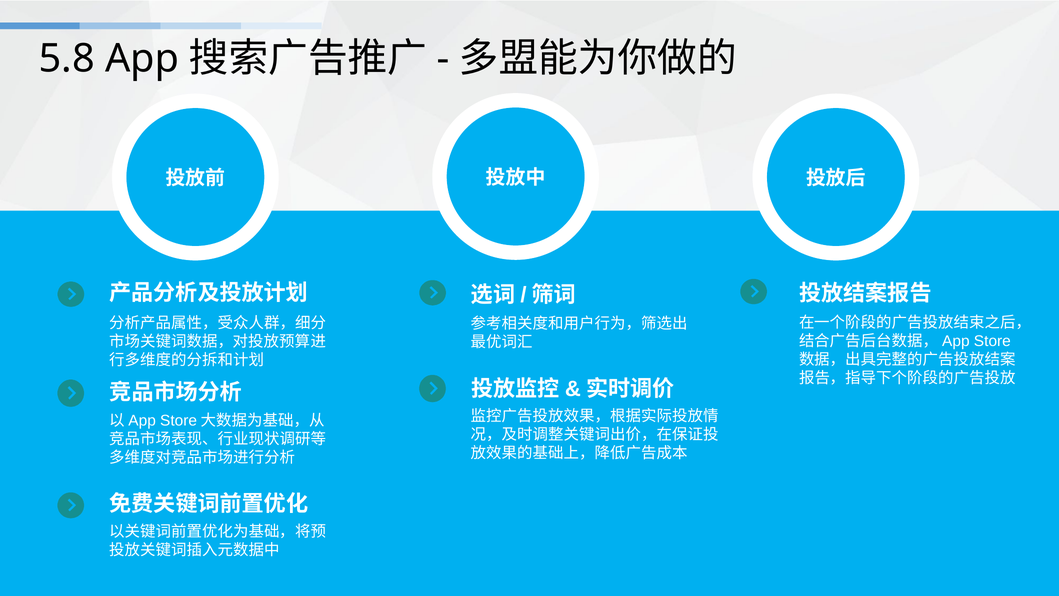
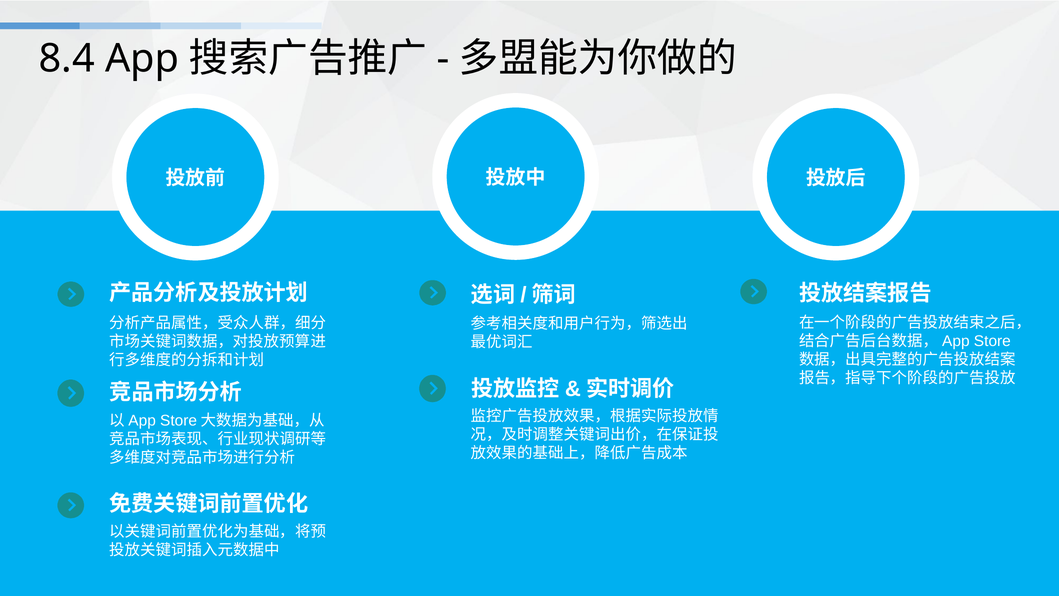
5.8: 5.8 -> 8.4
